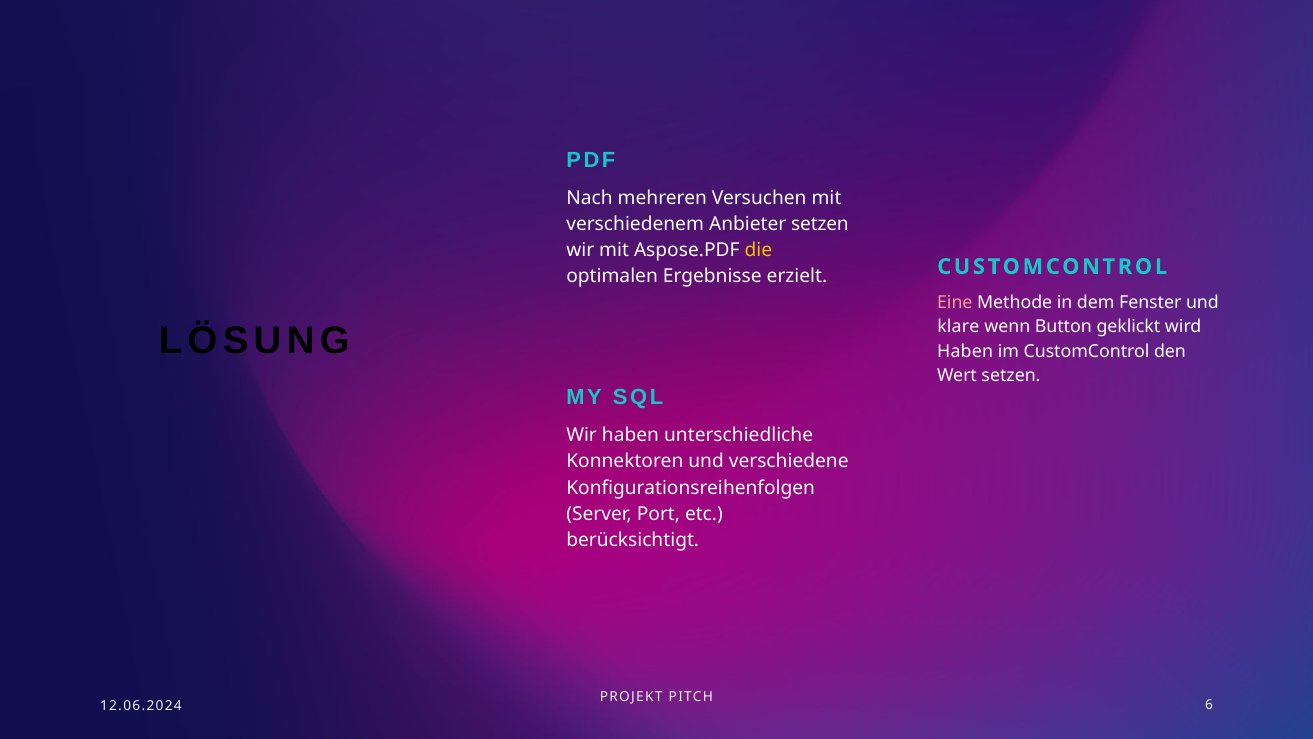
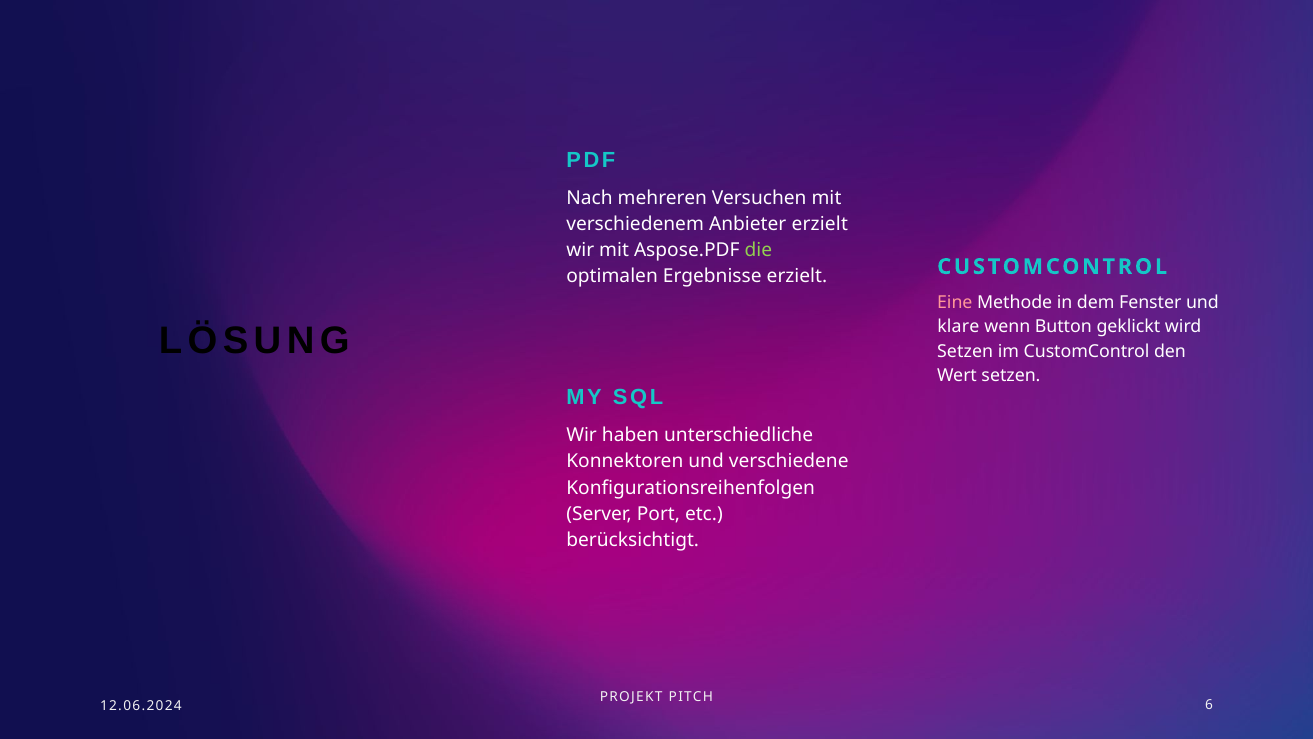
Anbieter setzen: setzen -> erzielt
die colour: yellow -> light green
Haben at (965, 351): Haben -> Setzen
